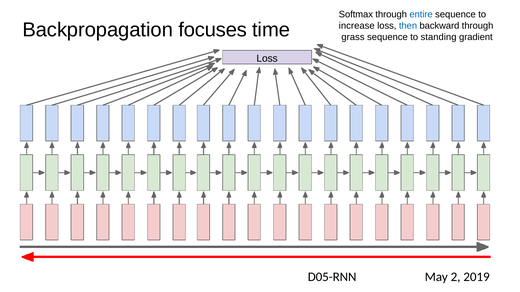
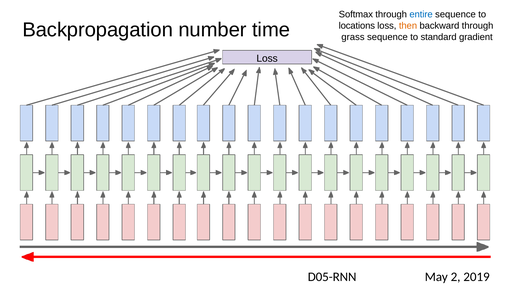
focuses: focuses -> number
increase: increase -> locations
then colour: blue -> orange
standing: standing -> standard
